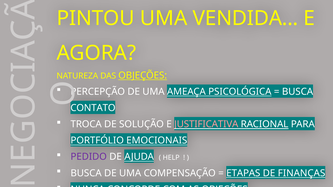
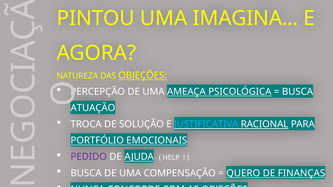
VENDIDA: VENDIDA -> IMAGINA
CONTATO: CONTATO -> ATUAÇÃO
JUSTIFICATIVA colour: pink -> light blue
ETAPAS: ETAPAS -> QUERO
